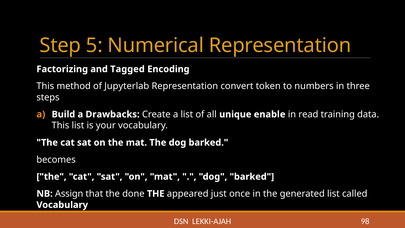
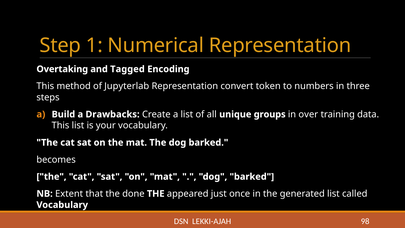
5: 5 -> 1
Factorizing: Factorizing -> Overtaking
enable: enable -> groups
read: read -> over
Assign: Assign -> Extent
